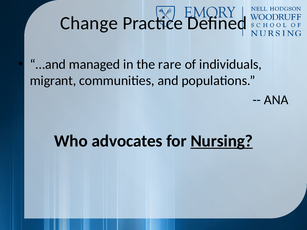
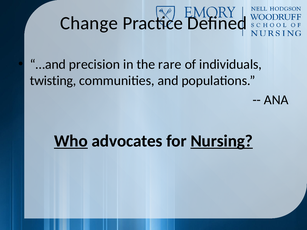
managed: managed -> precision
migrant: migrant -> twisting
Who underline: none -> present
